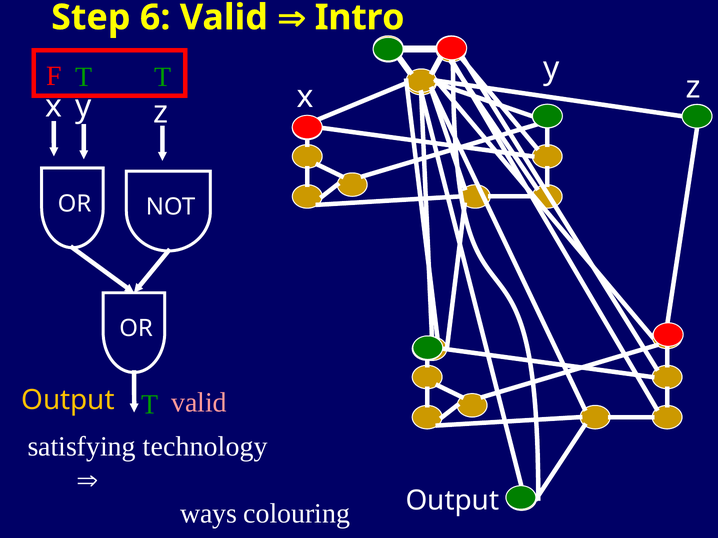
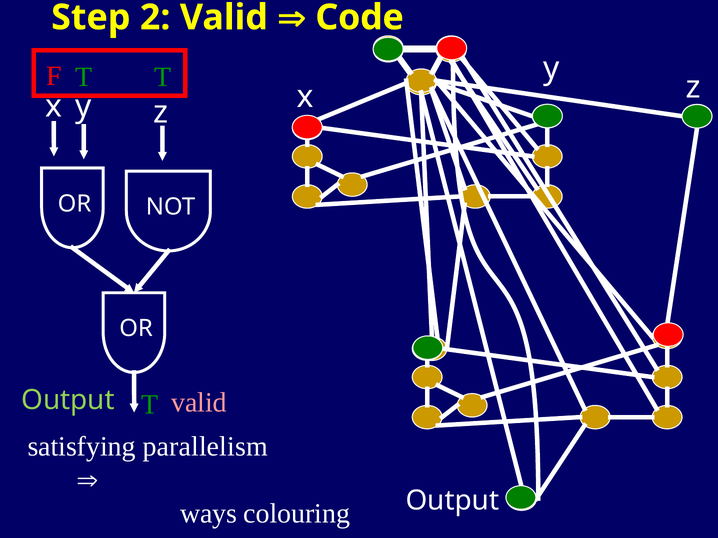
6: 6 -> 2
Intro: Intro -> Code
Output at (68, 400) colour: yellow -> light green
technology: technology -> parallelism
